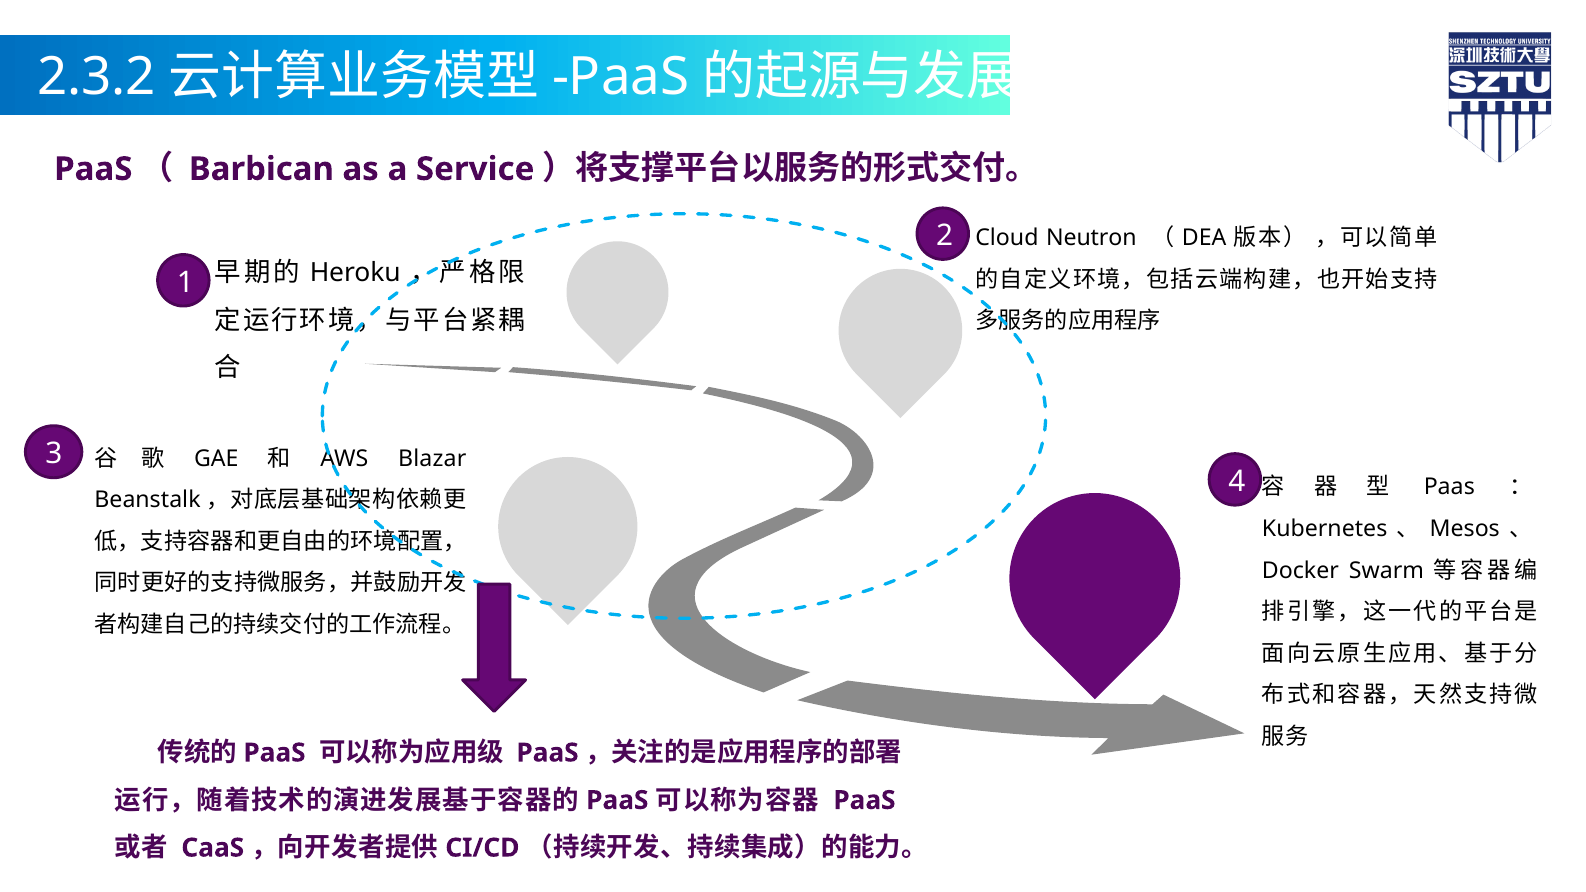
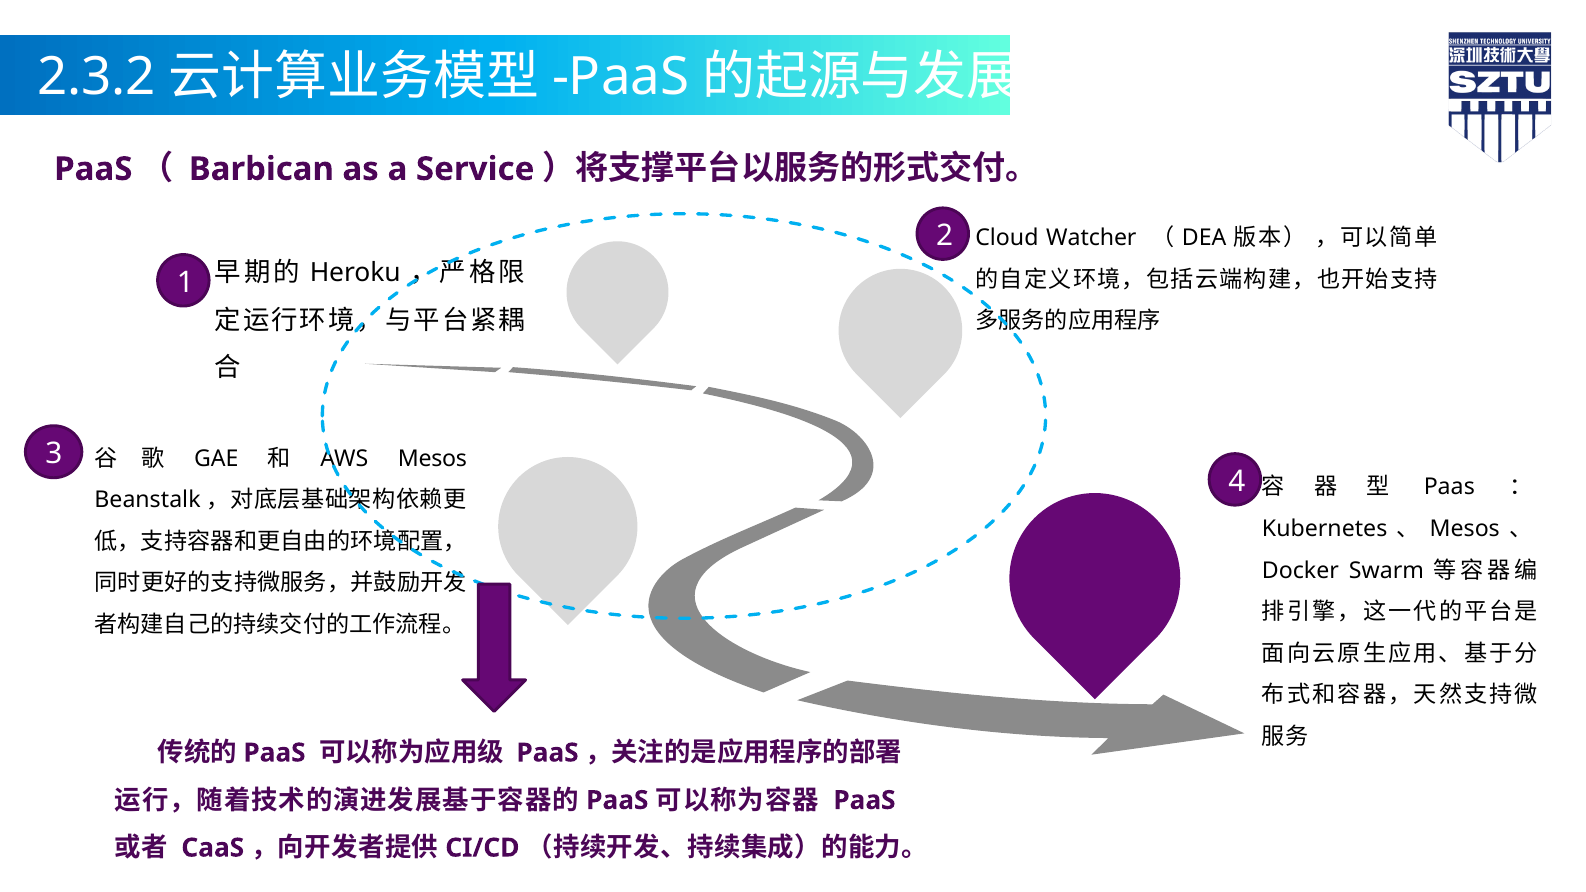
Neutron: Neutron -> Watcher
Blazar at (432, 458): Blazar -> Mesos
